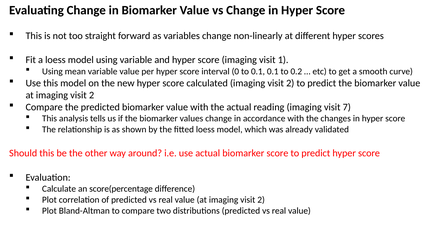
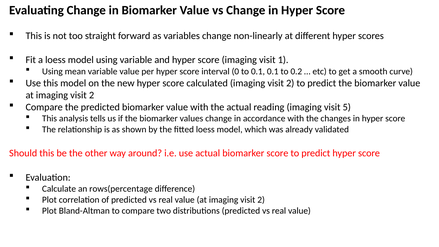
7: 7 -> 5
score(percentage: score(percentage -> rows(percentage
